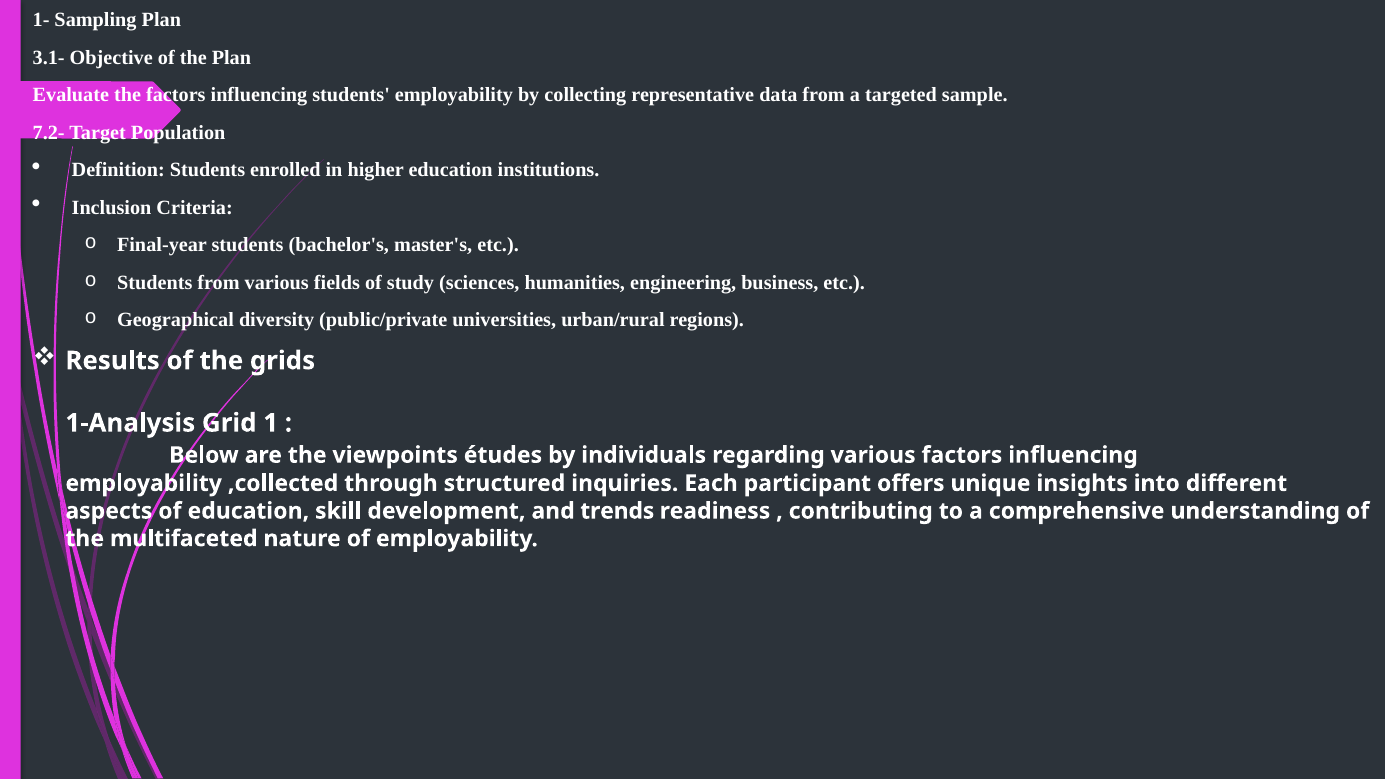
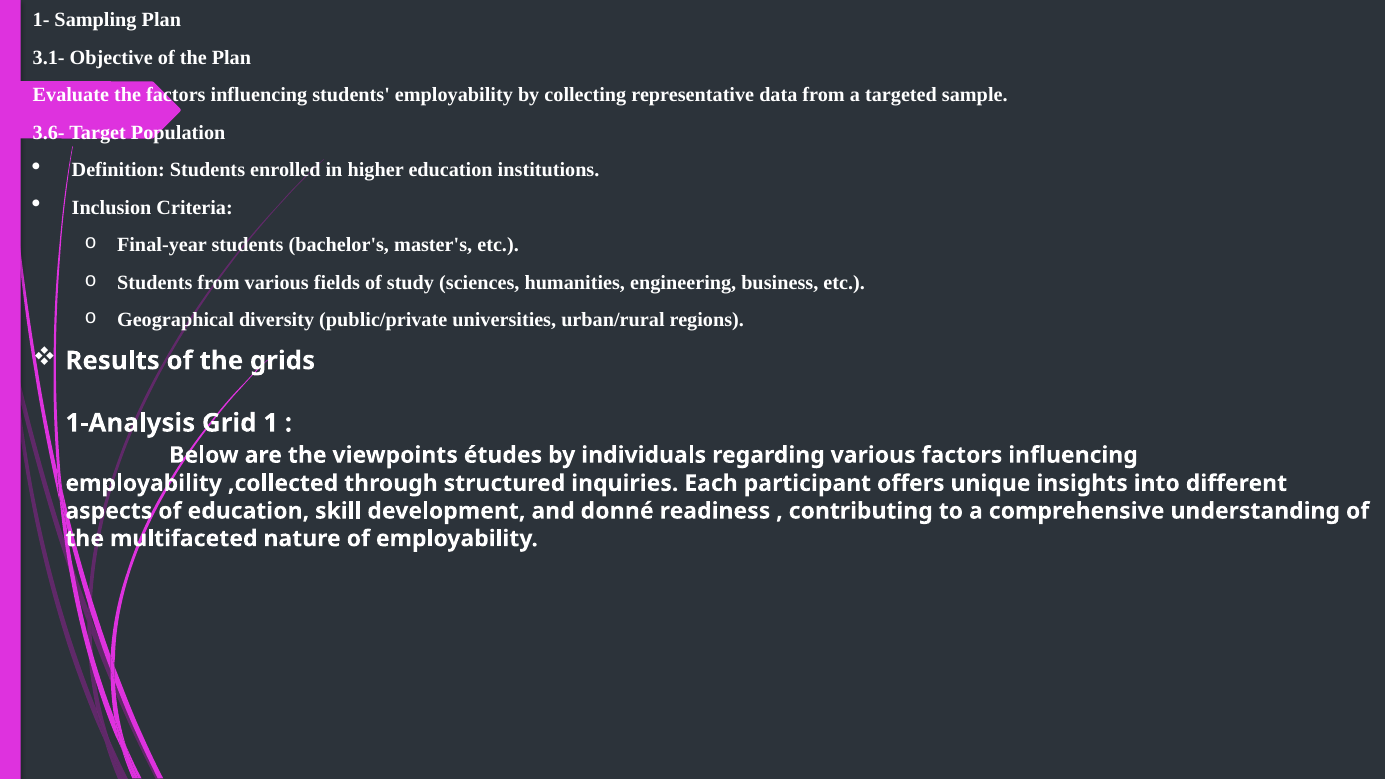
7.2-: 7.2- -> 3.6-
trends: trends -> donné
